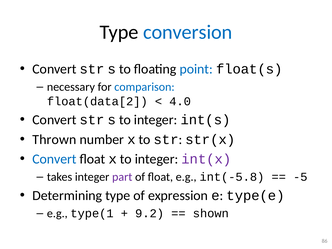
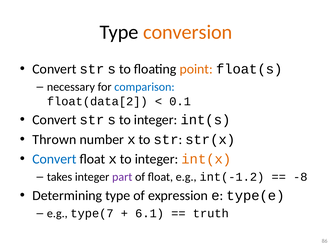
conversion colour: blue -> orange
point colour: blue -> orange
4.0: 4.0 -> 0.1
int(x colour: purple -> orange
int(-5.8: int(-5.8 -> int(-1.2
-5: -5 -> -8
type(1: type(1 -> type(7
9.2: 9.2 -> 6.1
shown: shown -> truth
